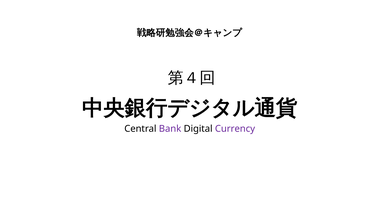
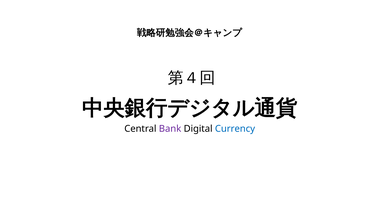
Currency colour: purple -> blue
